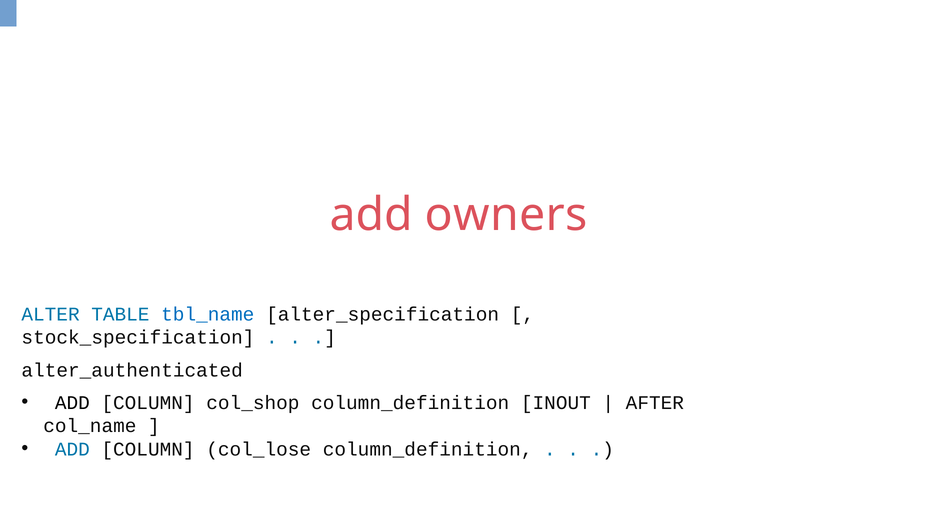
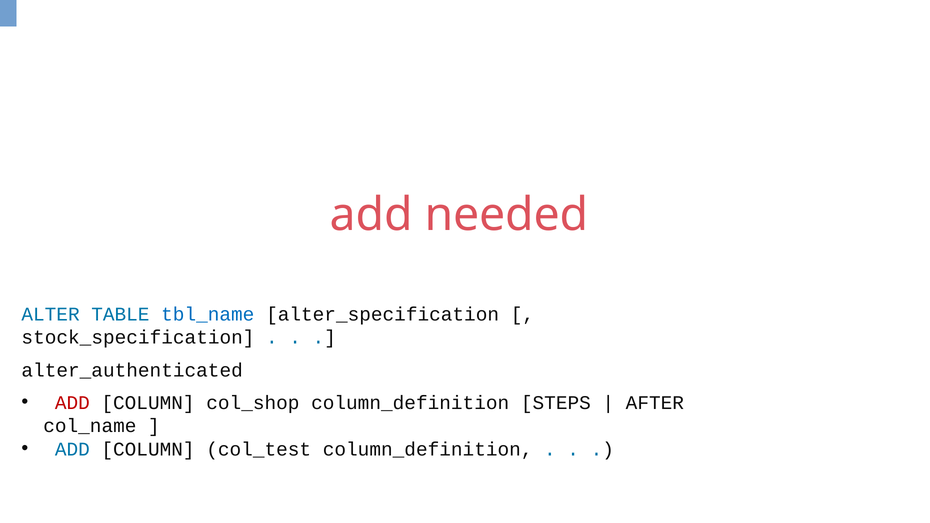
owners: owners -> needed
ADD at (72, 403) colour: black -> red
INOUT: INOUT -> STEPS
col_lose: col_lose -> col_test
